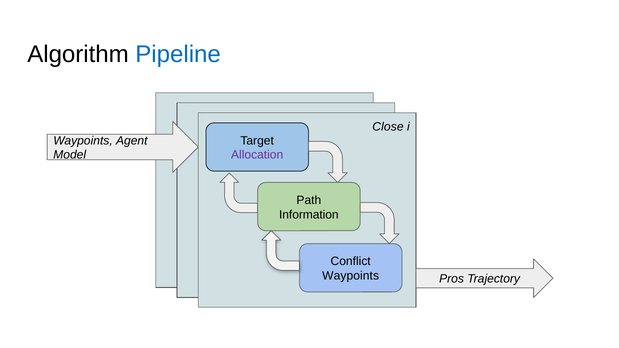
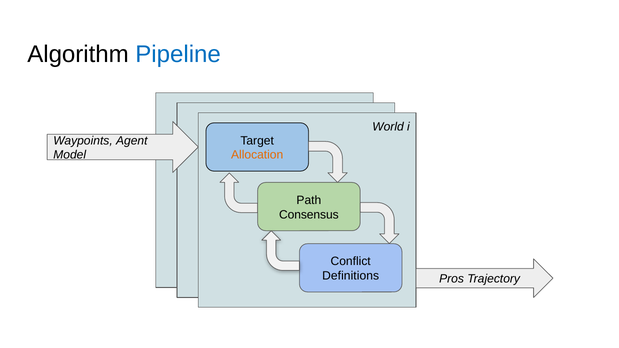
Close: Close -> World
Allocation colour: purple -> orange
Information: Information -> Consensus
Waypoints at (351, 276): Waypoints -> Definitions
